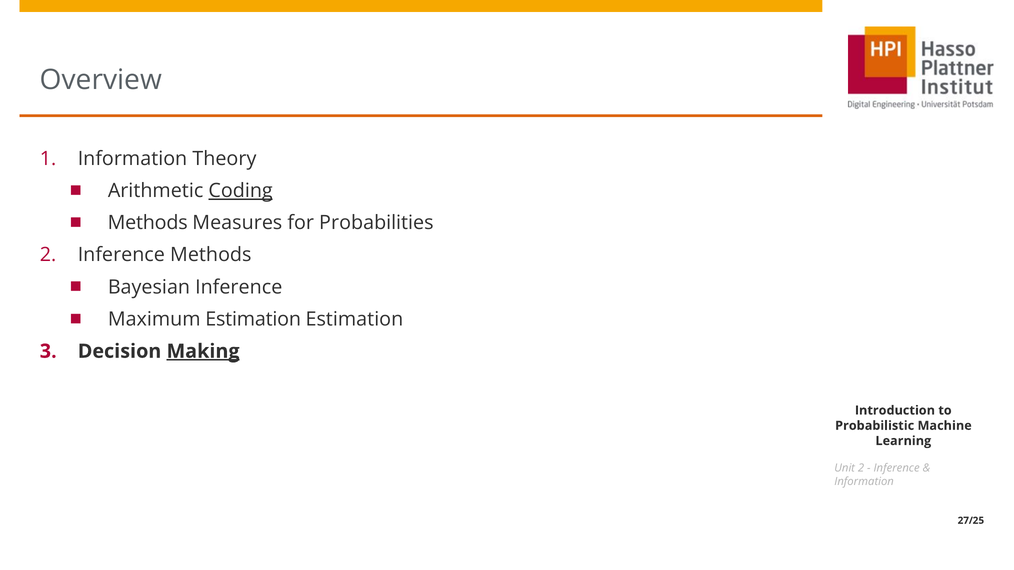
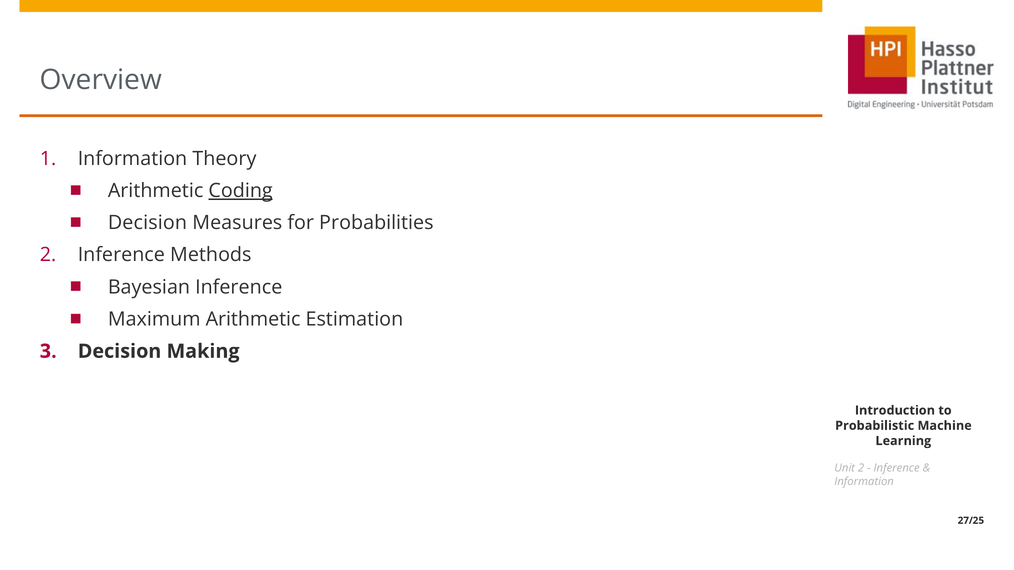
Methods at (148, 223): Methods -> Decision
Maximum Estimation: Estimation -> Arithmetic
Making underline: present -> none
